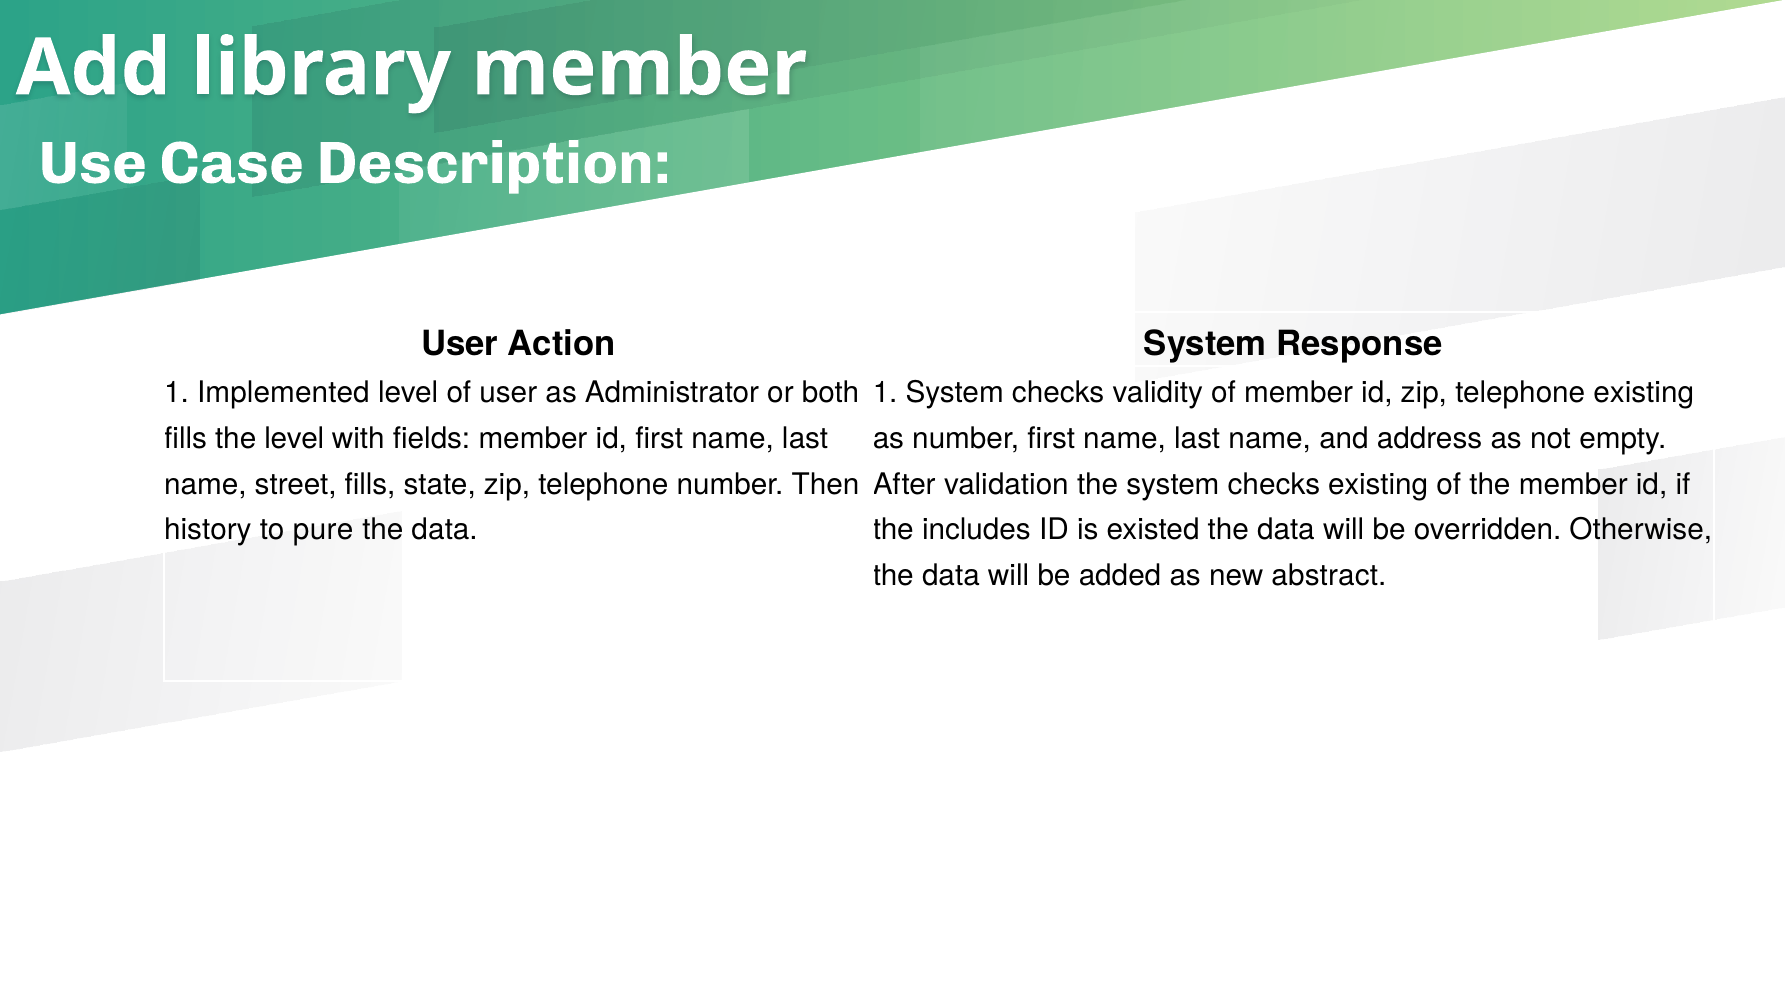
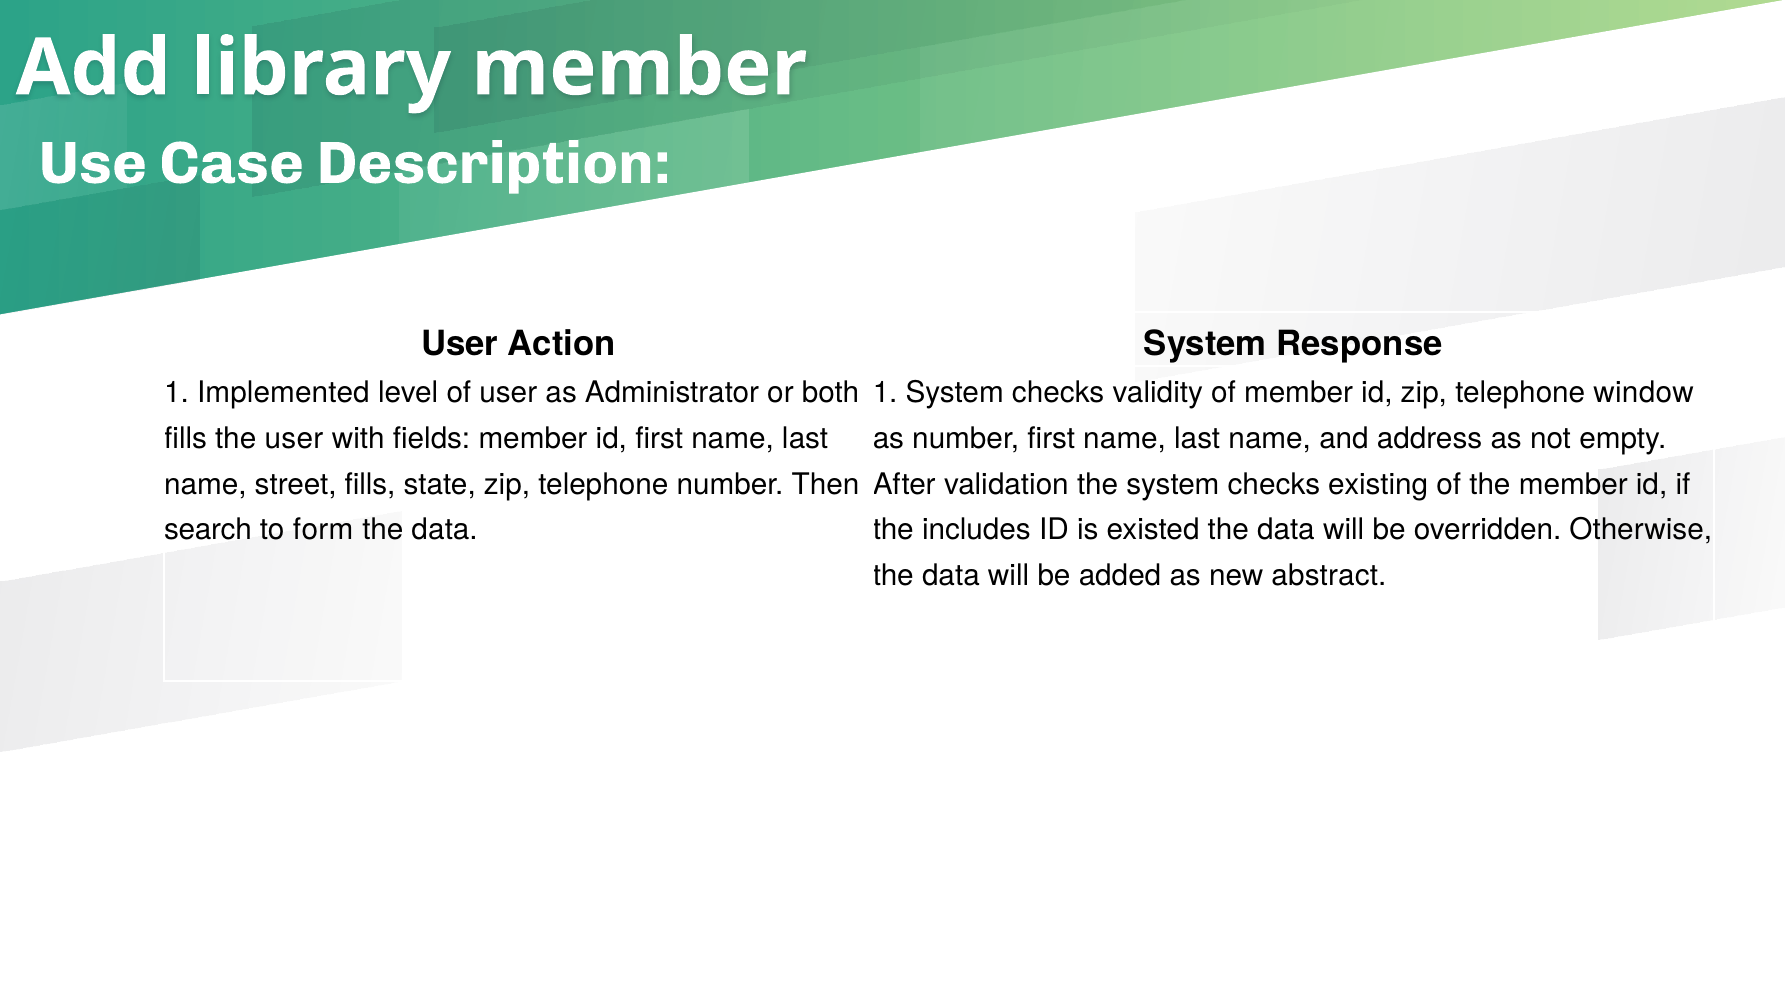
telephone existing: existing -> window
the level: level -> user
history: history -> search
pure: pure -> form
